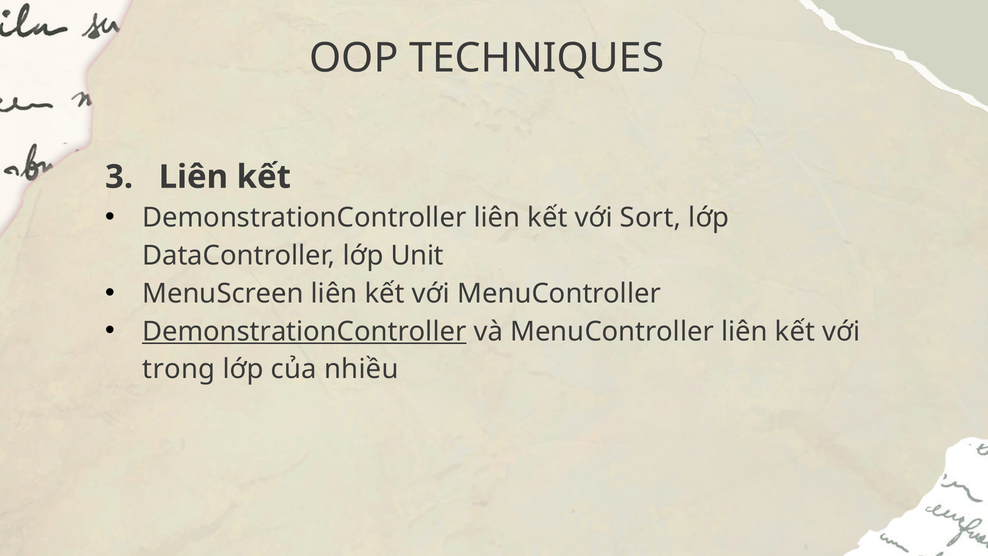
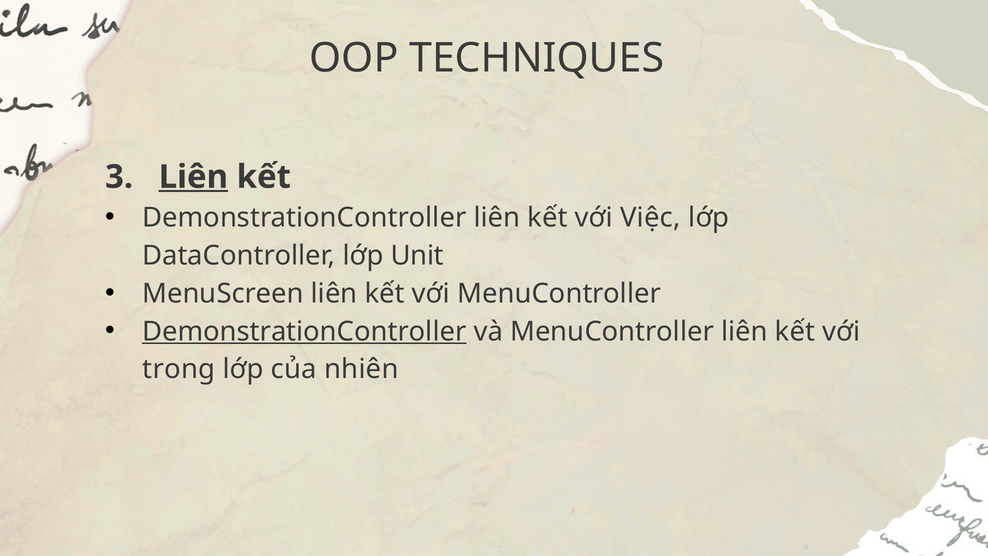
Liên at (193, 177) underline: none -> present
Sort: Sort -> Việc
nhiều: nhiều -> nhiên
